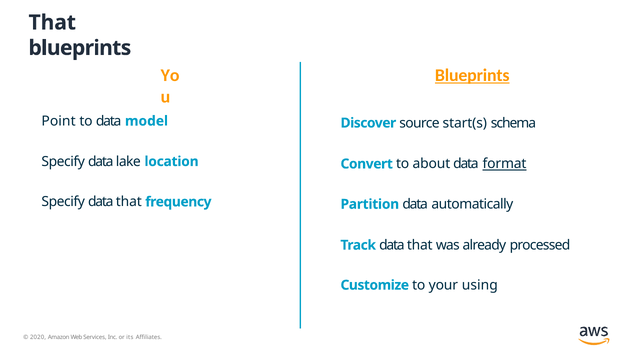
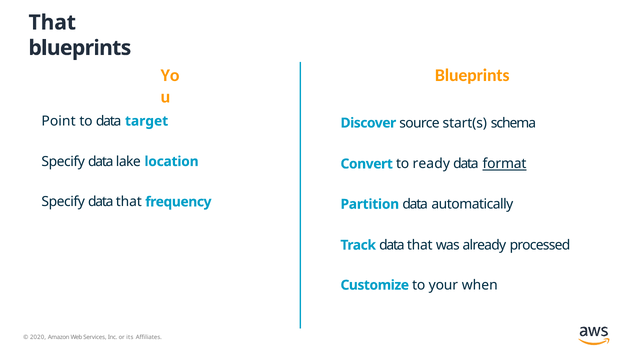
Blueprints at (472, 75) underline: present -> none
model: model -> target
about: about -> ready
using: using -> when
